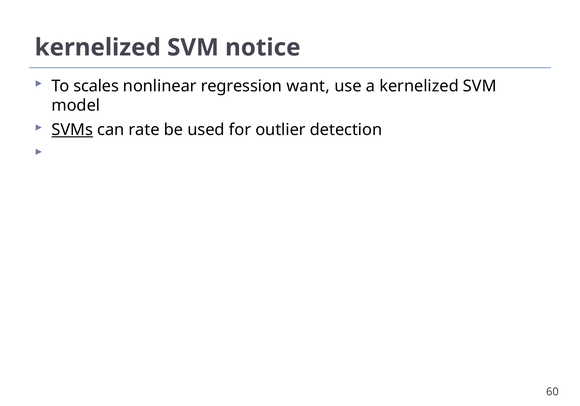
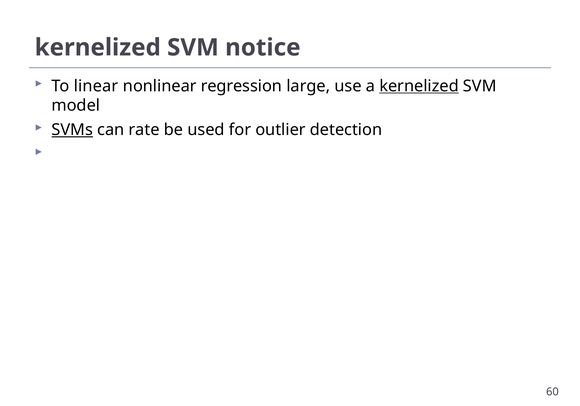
scales: scales -> linear
want: want -> large
kernelized at (419, 86) underline: none -> present
